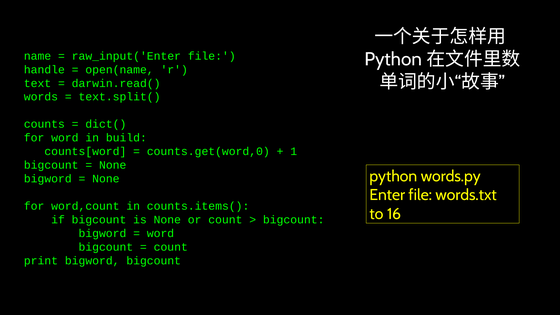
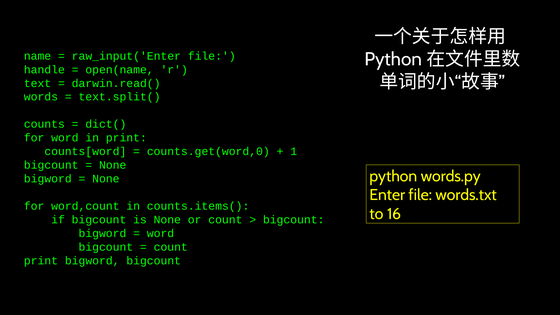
in build: build -> print
